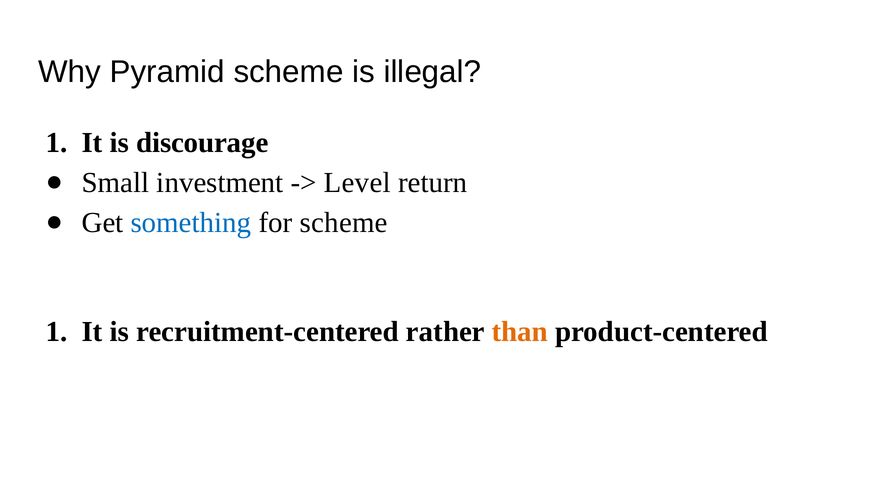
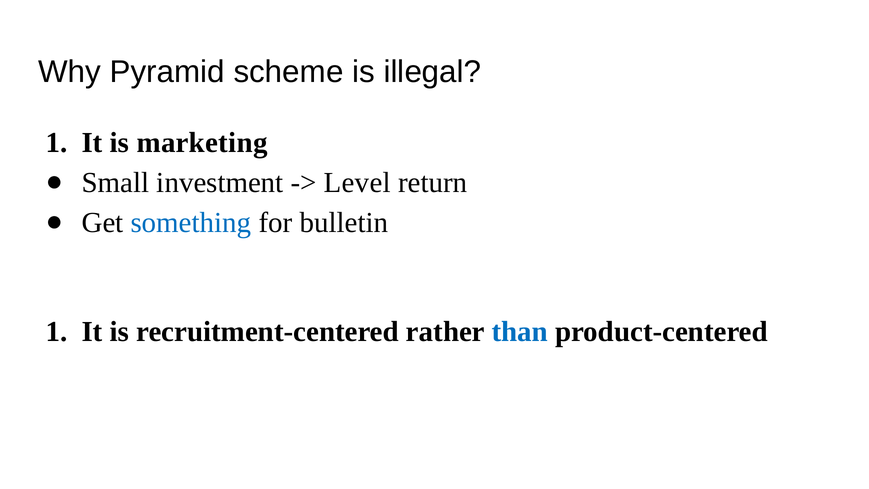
discourage: discourage -> marketing
for scheme: scheme -> bulletin
than colour: orange -> blue
